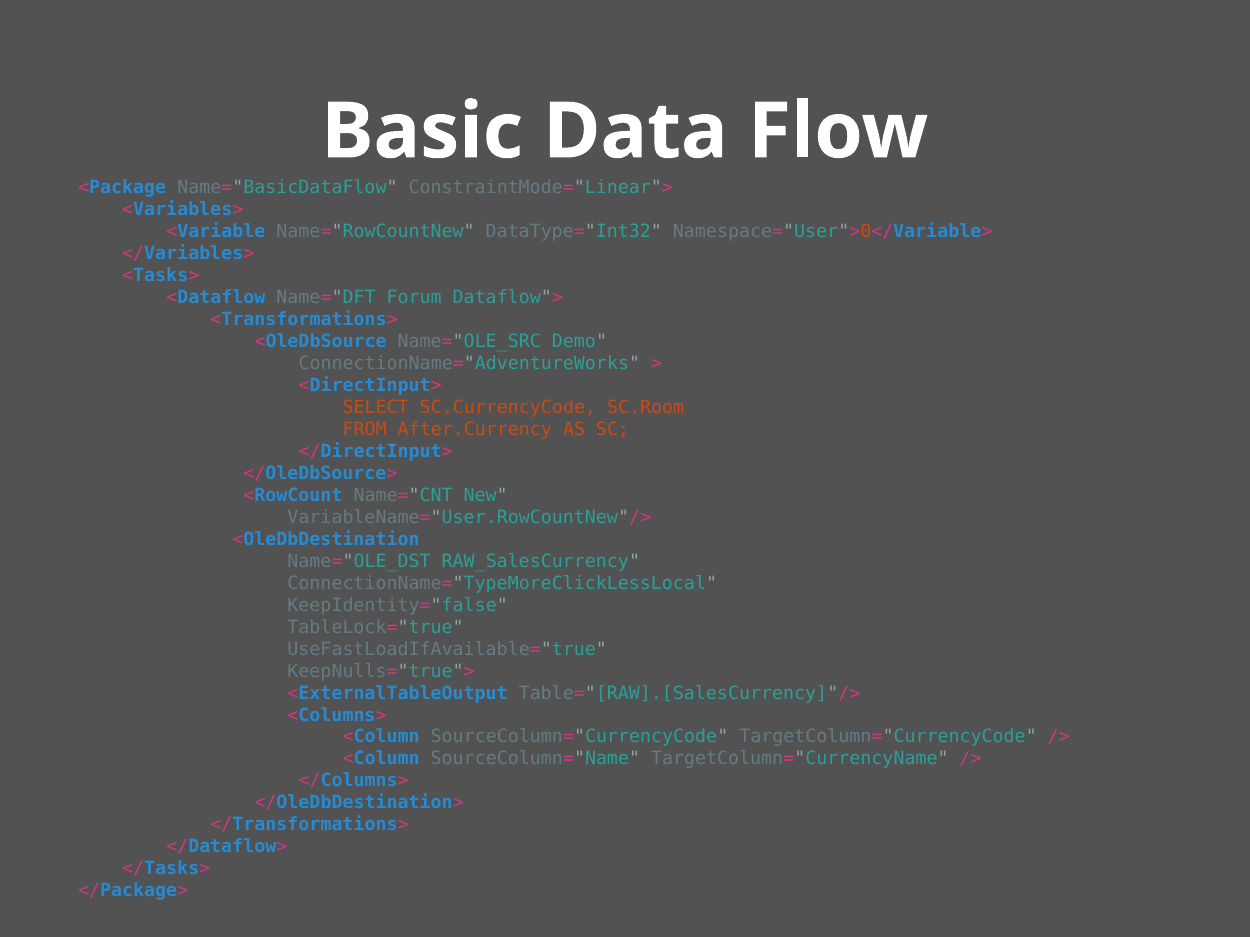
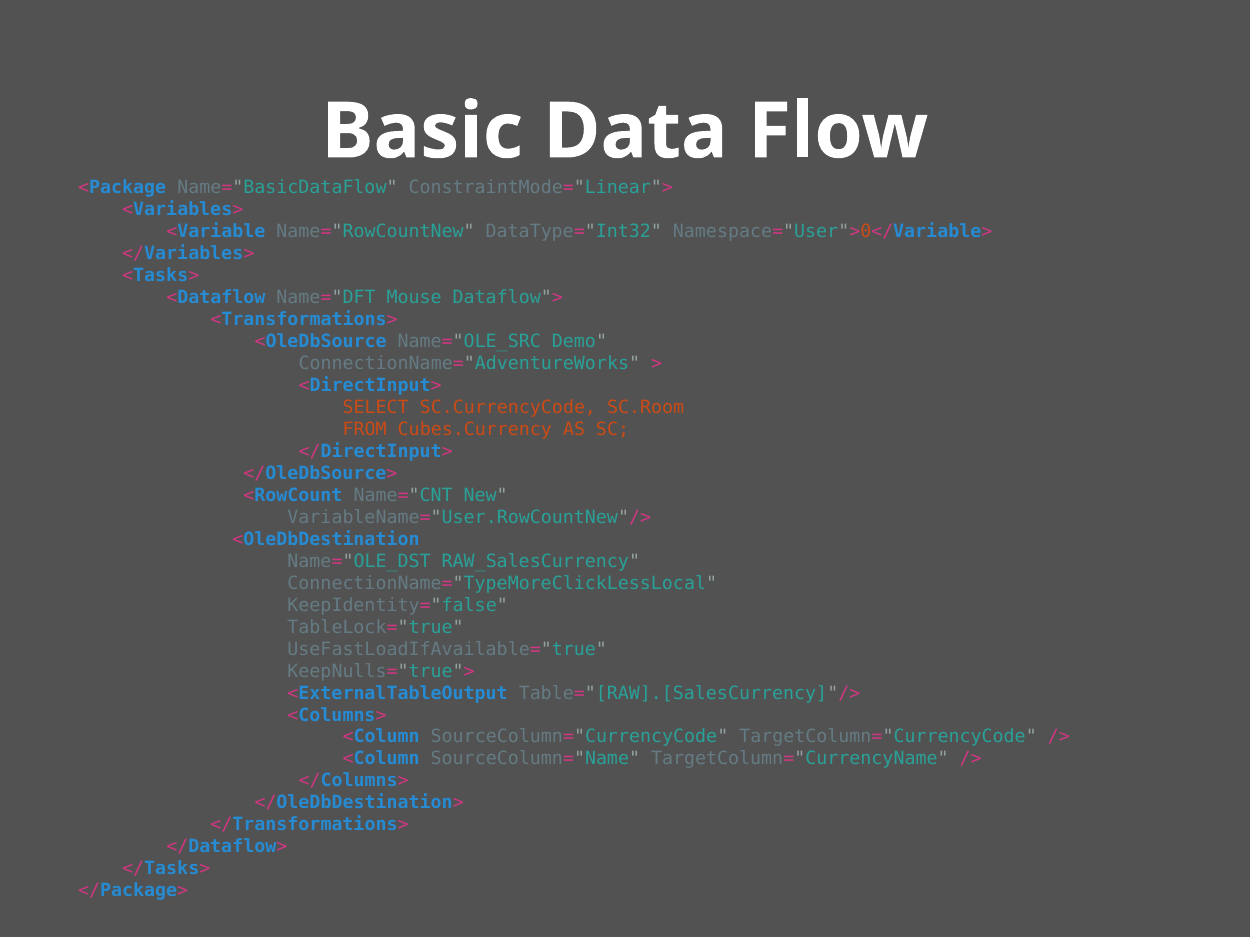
Forum: Forum -> Mouse
After.Currency: After.Currency -> Cubes.Currency
